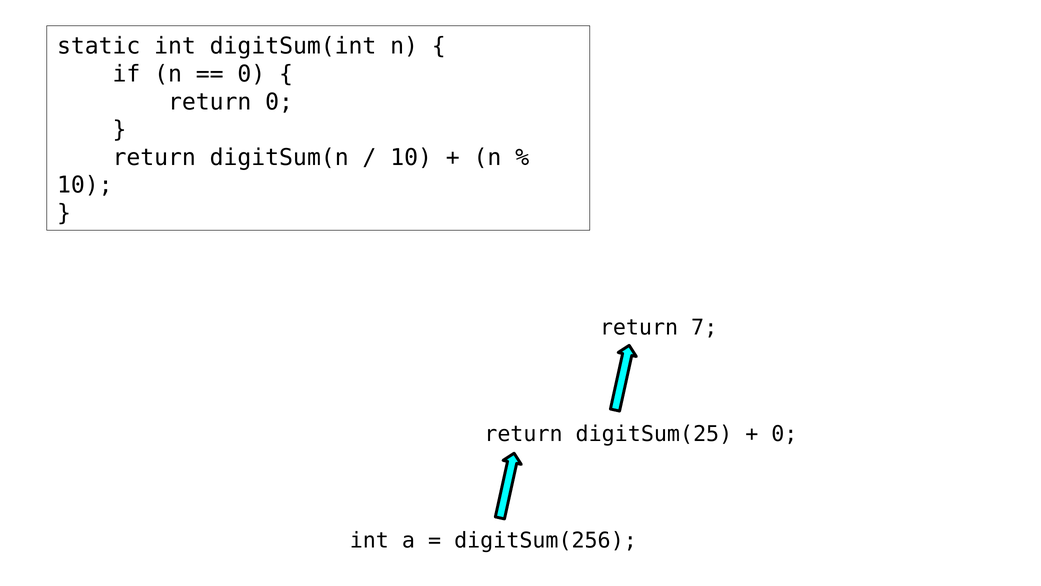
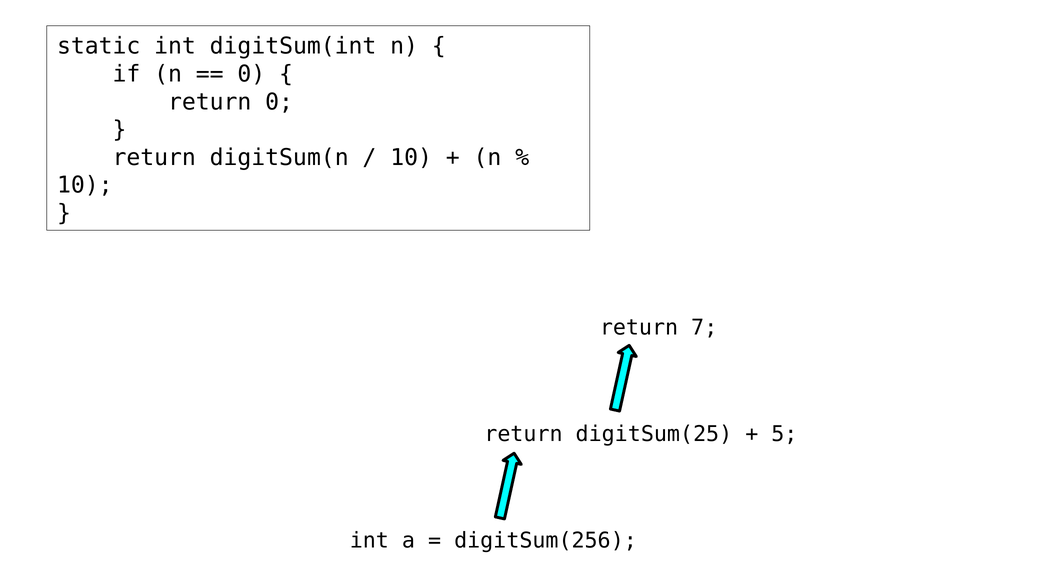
0 at (784, 434): 0 -> 5
